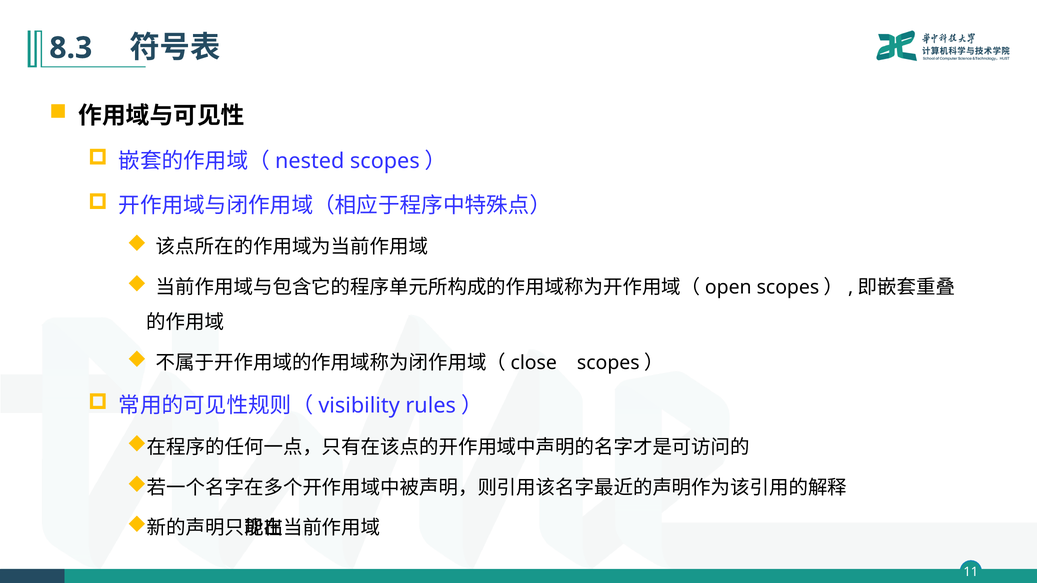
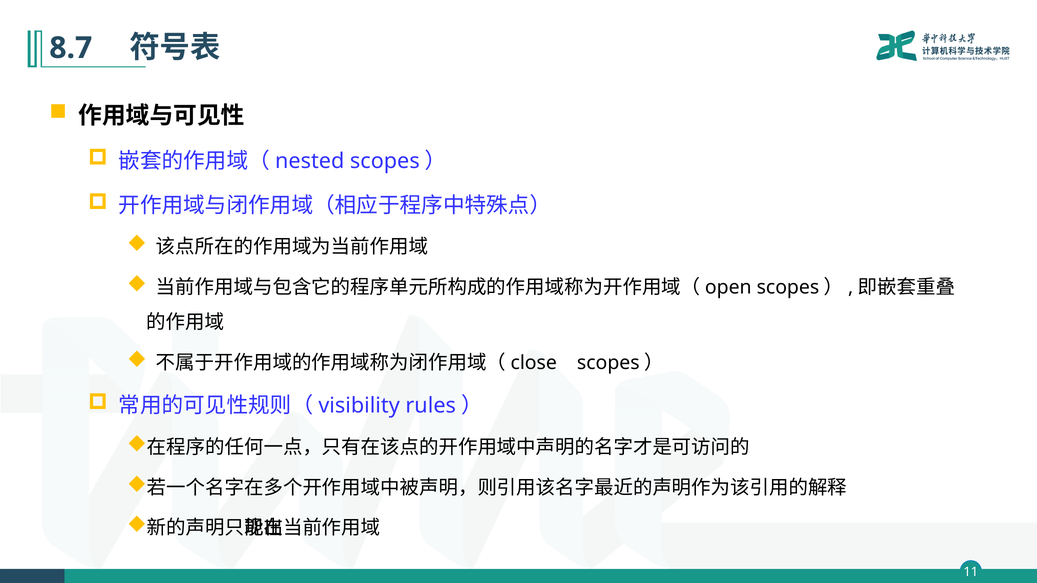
8.3: 8.3 -> 8.7
